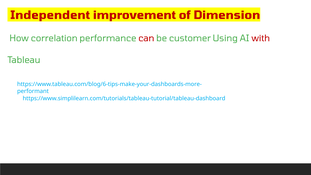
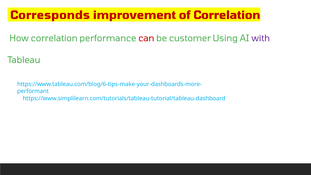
Independent: Independent -> Corresponds
of Dimension: Dimension -> Correlation
with colour: red -> purple
